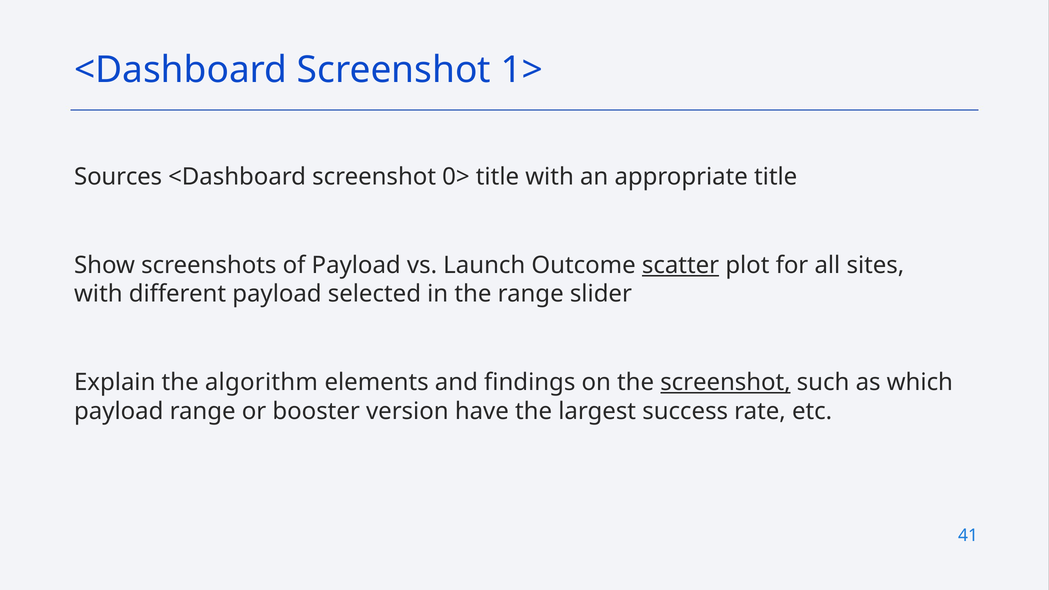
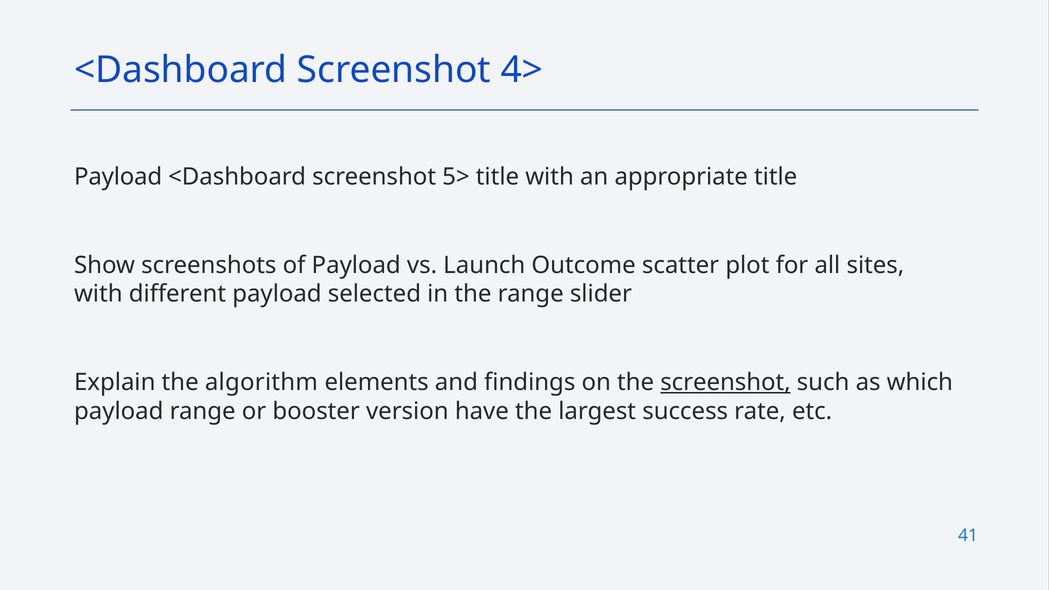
1>: 1> -> 4>
Sources at (118, 177): Sources -> Payload
0>: 0> -> 5>
scatter underline: present -> none
